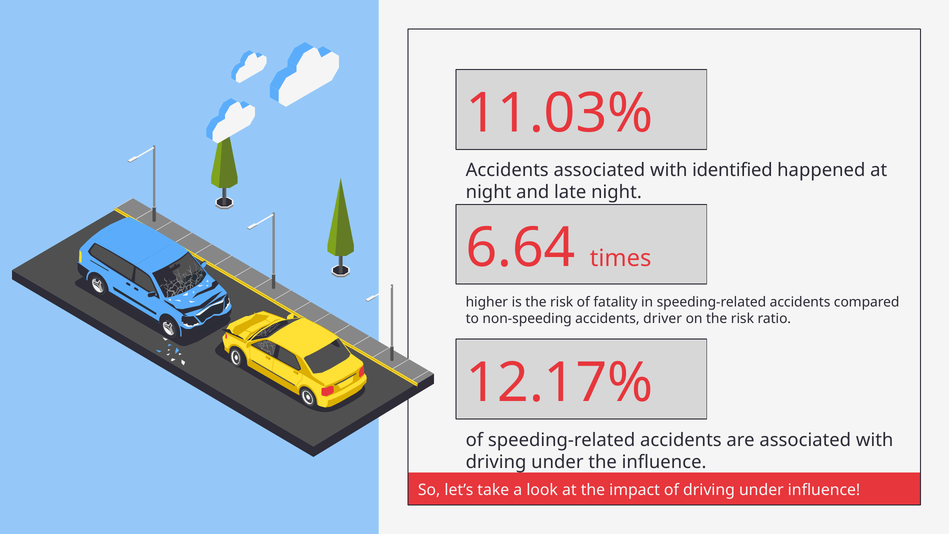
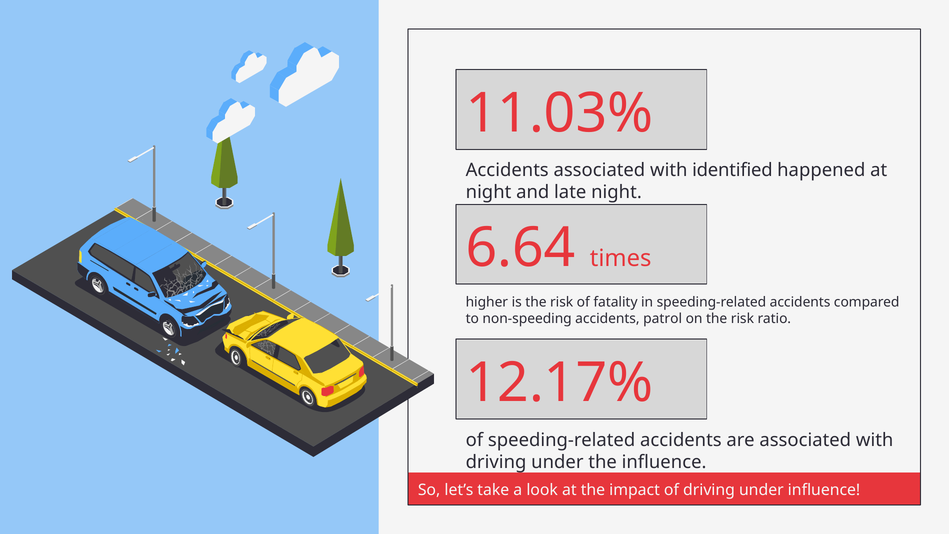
driver: driver -> patrol
